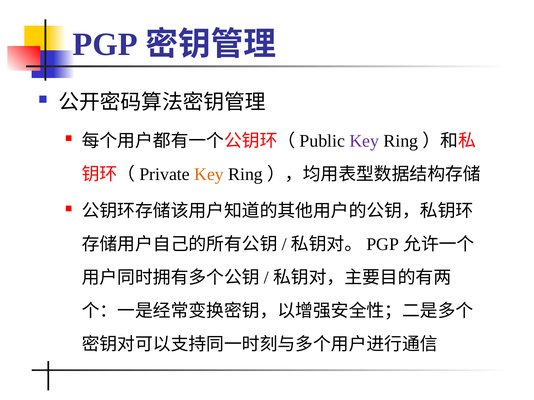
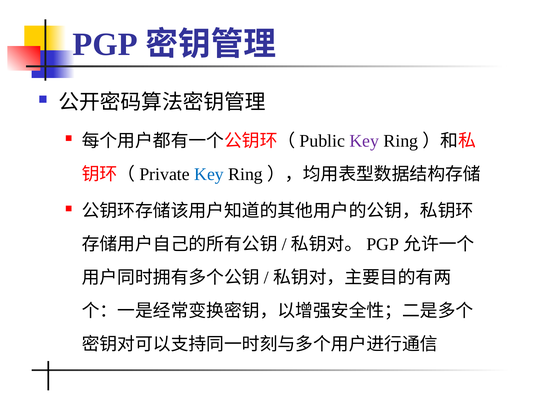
Key at (209, 174) colour: orange -> blue
